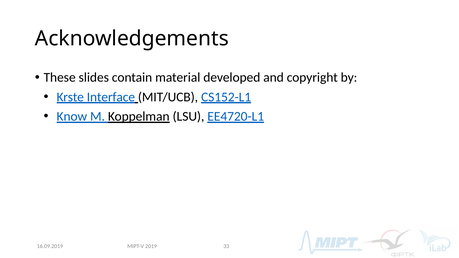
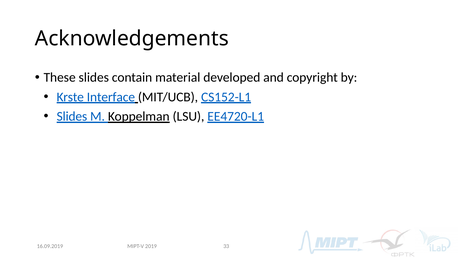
Know at (72, 117): Know -> Slides
